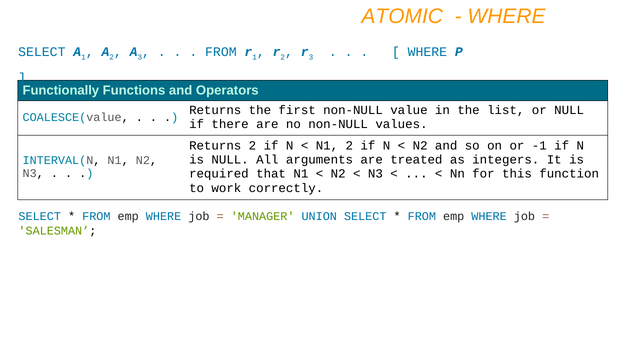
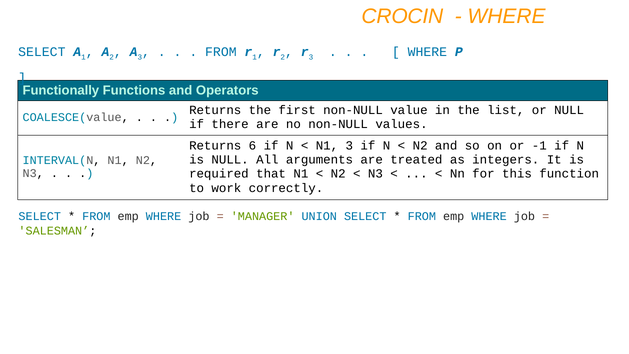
ATOMIC: ATOMIC -> CROCIN
Returns 2: 2 -> 6
N1 2: 2 -> 3
